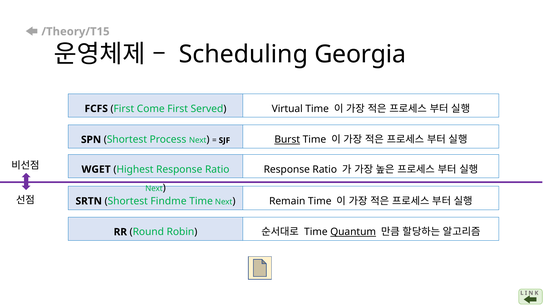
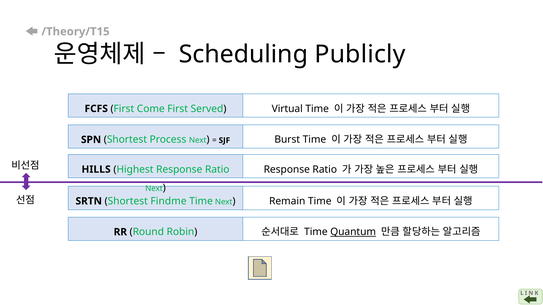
Georgia: Georgia -> Publicly
Burst underline: present -> none
WGET: WGET -> HILLS
